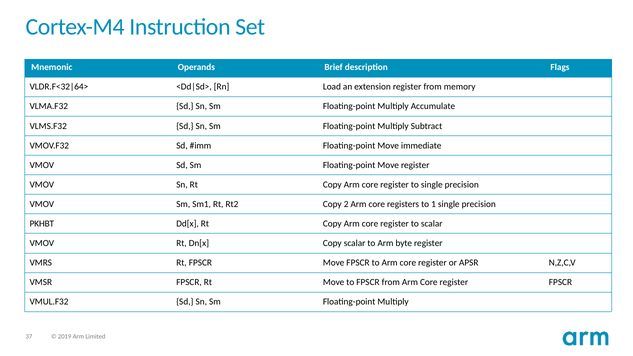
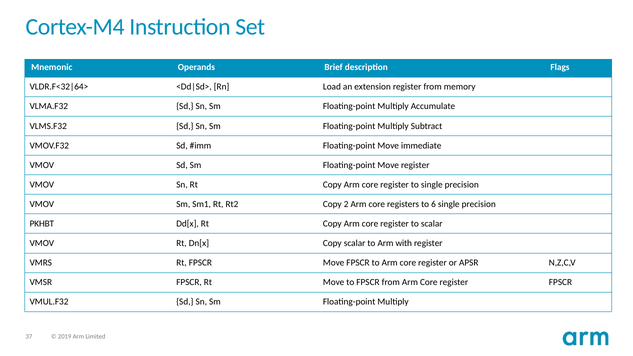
1: 1 -> 6
byte: byte -> with
